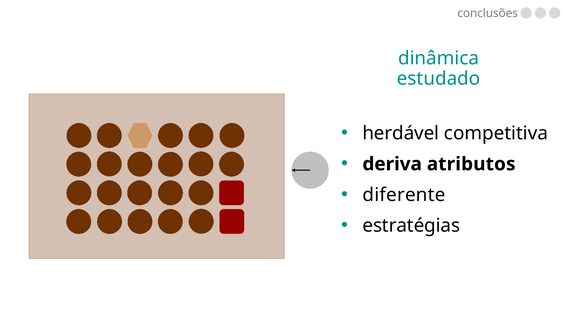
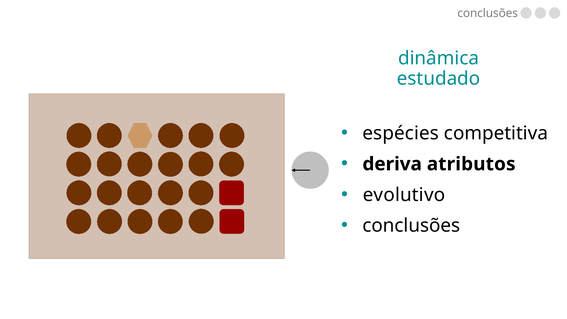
herdável: herdável -> espécies
diferente: diferente -> evolutivo
estratégias at (411, 226): estratégias -> conclusões
